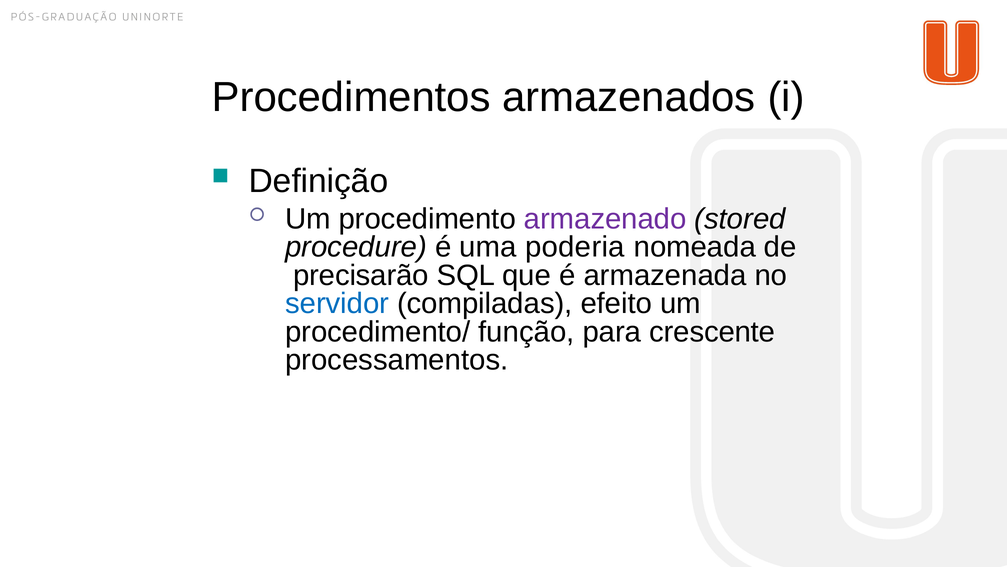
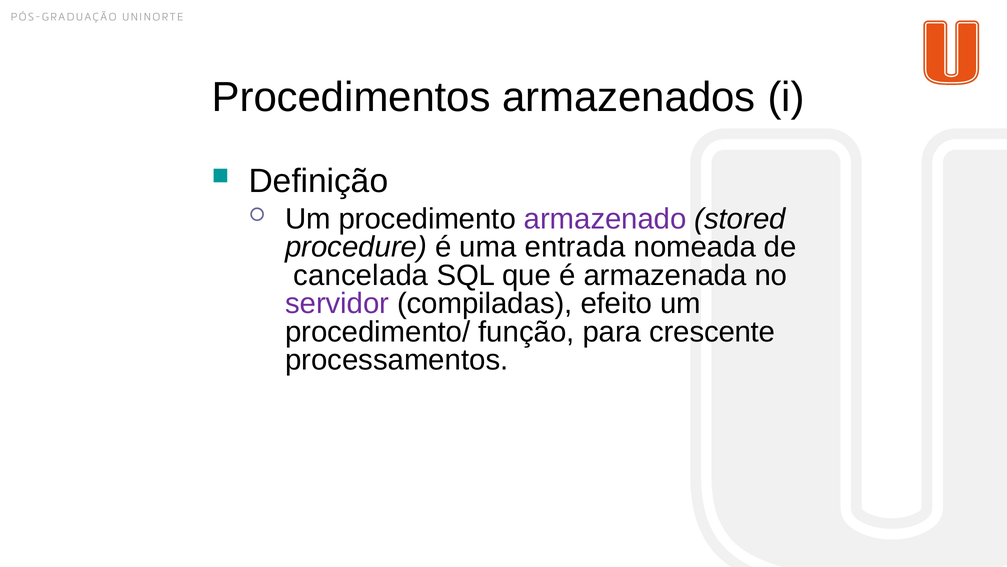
poderia: poderia -> entrada
precisarão: precisarão -> cancelada
servidor colour: blue -> purple
